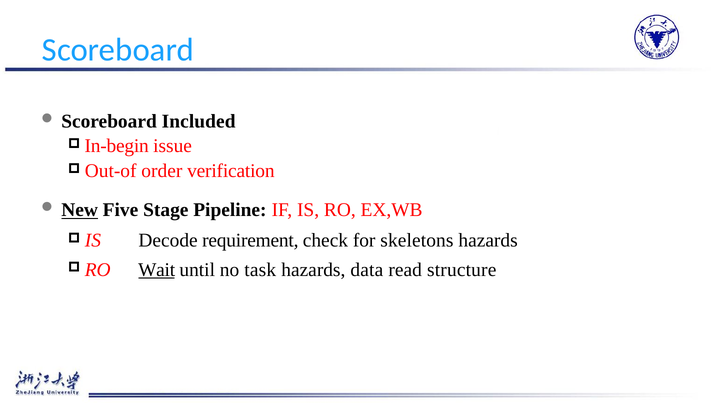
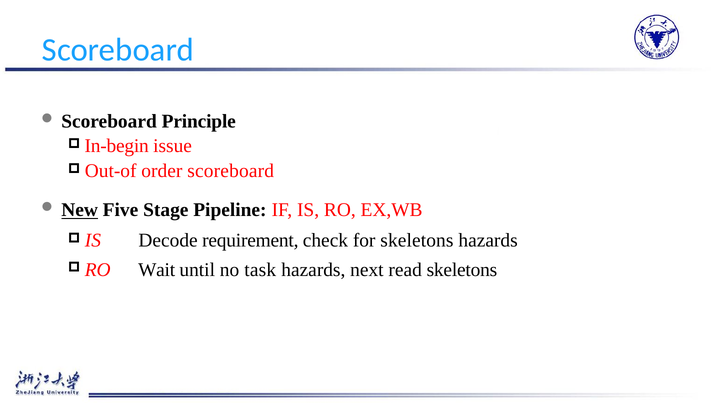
Included: Included -> Principle
order verification: verification -> scoreboard
Wait underline: present -> none
data: data -> next
read structure: structure -> skeletons
